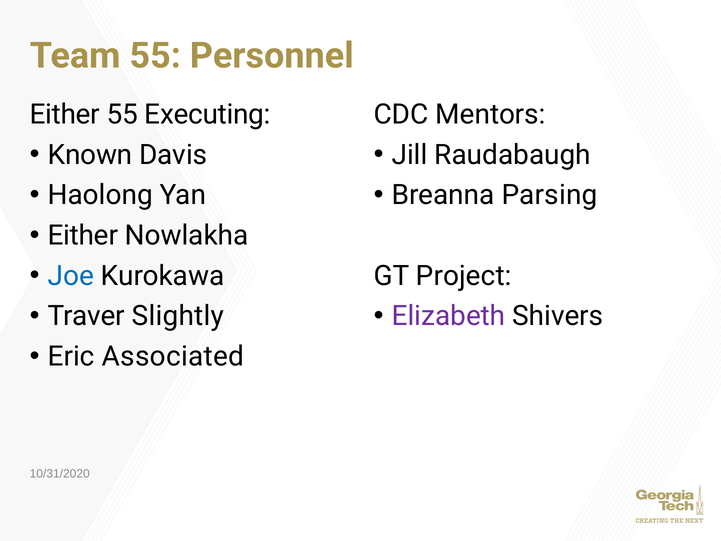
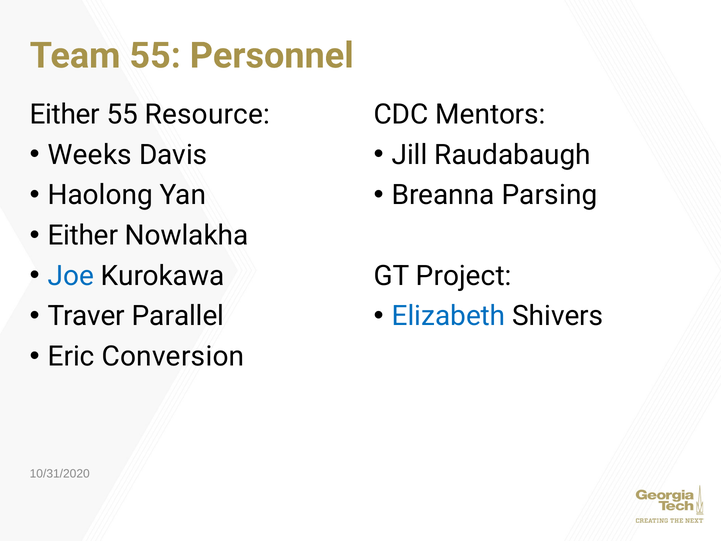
Executing: Executing -> Resource
Known: Known -> Weeks
Slightly: Slightly -> Parallel
Elizabeth colour: purple -> blue
Associated: Associated -> Conversion
